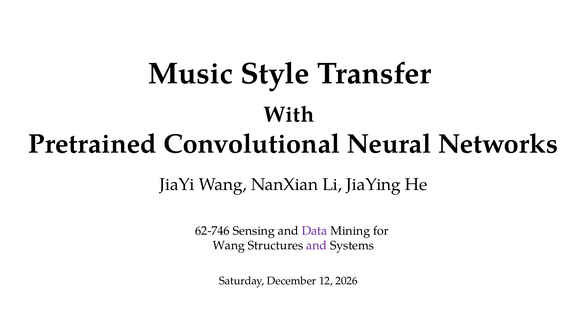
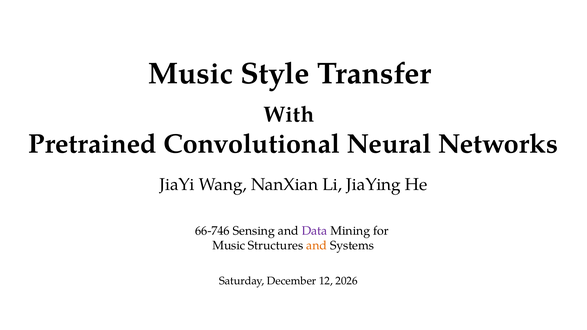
62-746: 62-746 -> 66-746
Wang at (229, 246): Wang -> Music
and at (317, 246) colour: purple -> orange
